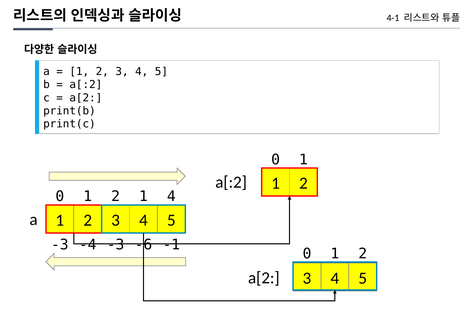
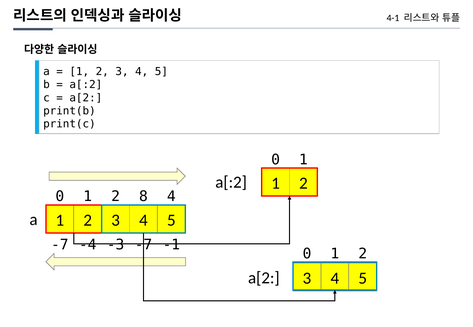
2 1: 1 -> 8
-3 at (60, 245): -3 -> -7
-3 -6: -6 -> -7
